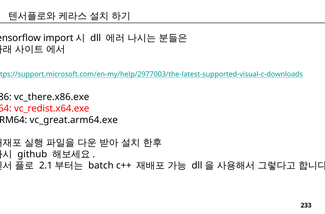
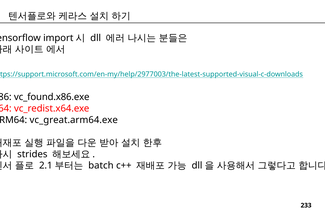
vc_there.x86.exe: vc_there.x86.exe -> vc_found.x86.exe
github: github -> strides
